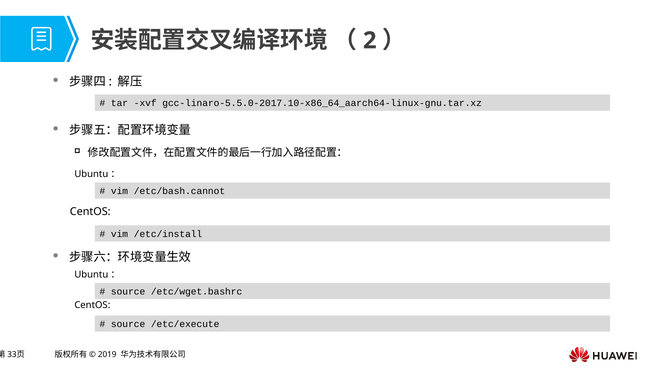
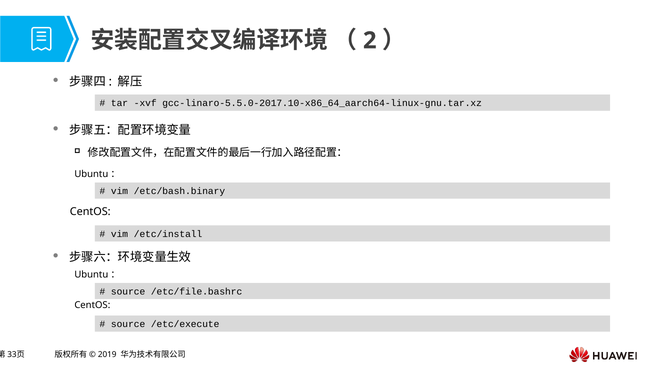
/etc/bash.cannot: /etc/bash.cannot -> /etc/bash.binary
/etc/wget.bashrc: /etc/wget.bashrc -> /etc/file.bashrc
